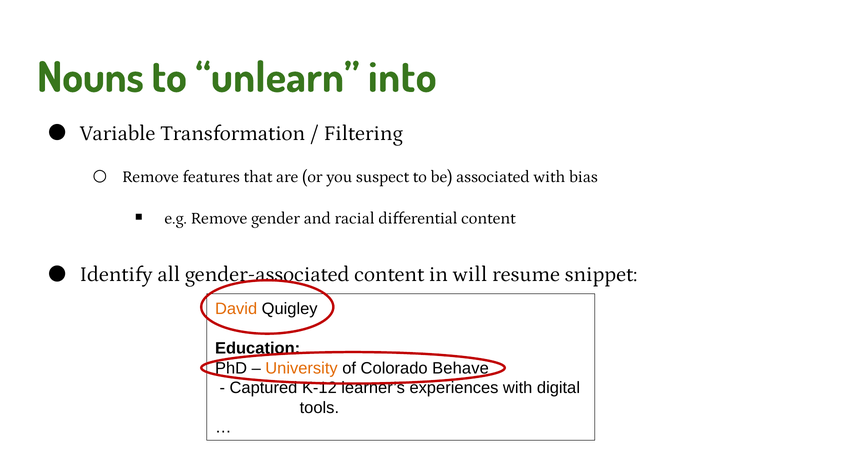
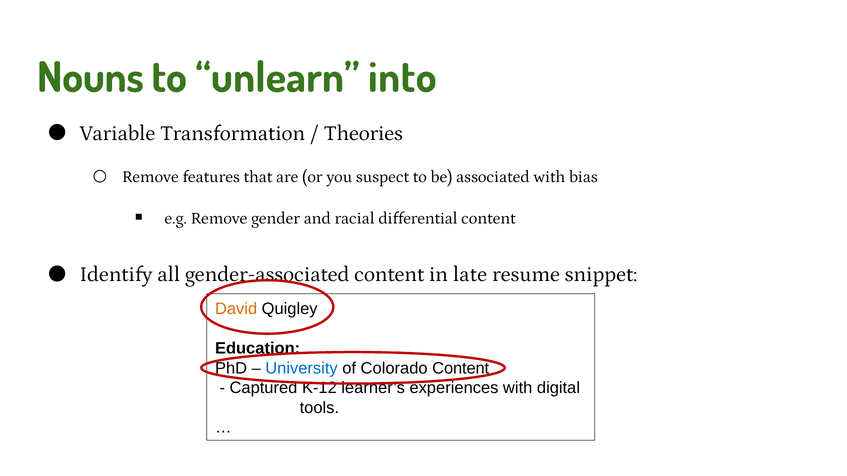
Filtering: Filtering -> Theories
will: will -> late
University colour: orange -> blue
Colorado Behave: Behave -> Content
